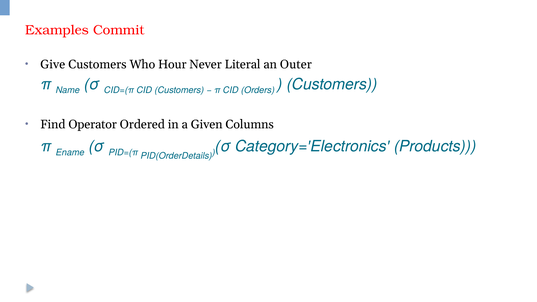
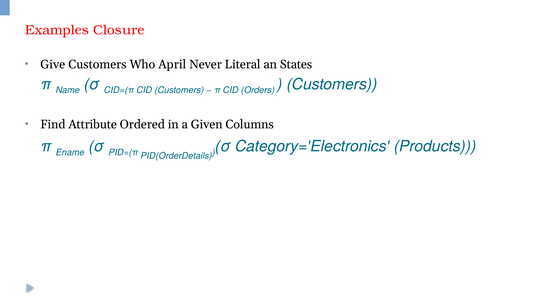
Commit: Commit -> Closure
Hour: Hour -> April
Outer: Outer -> States
Operator: Operator -> Attribute
